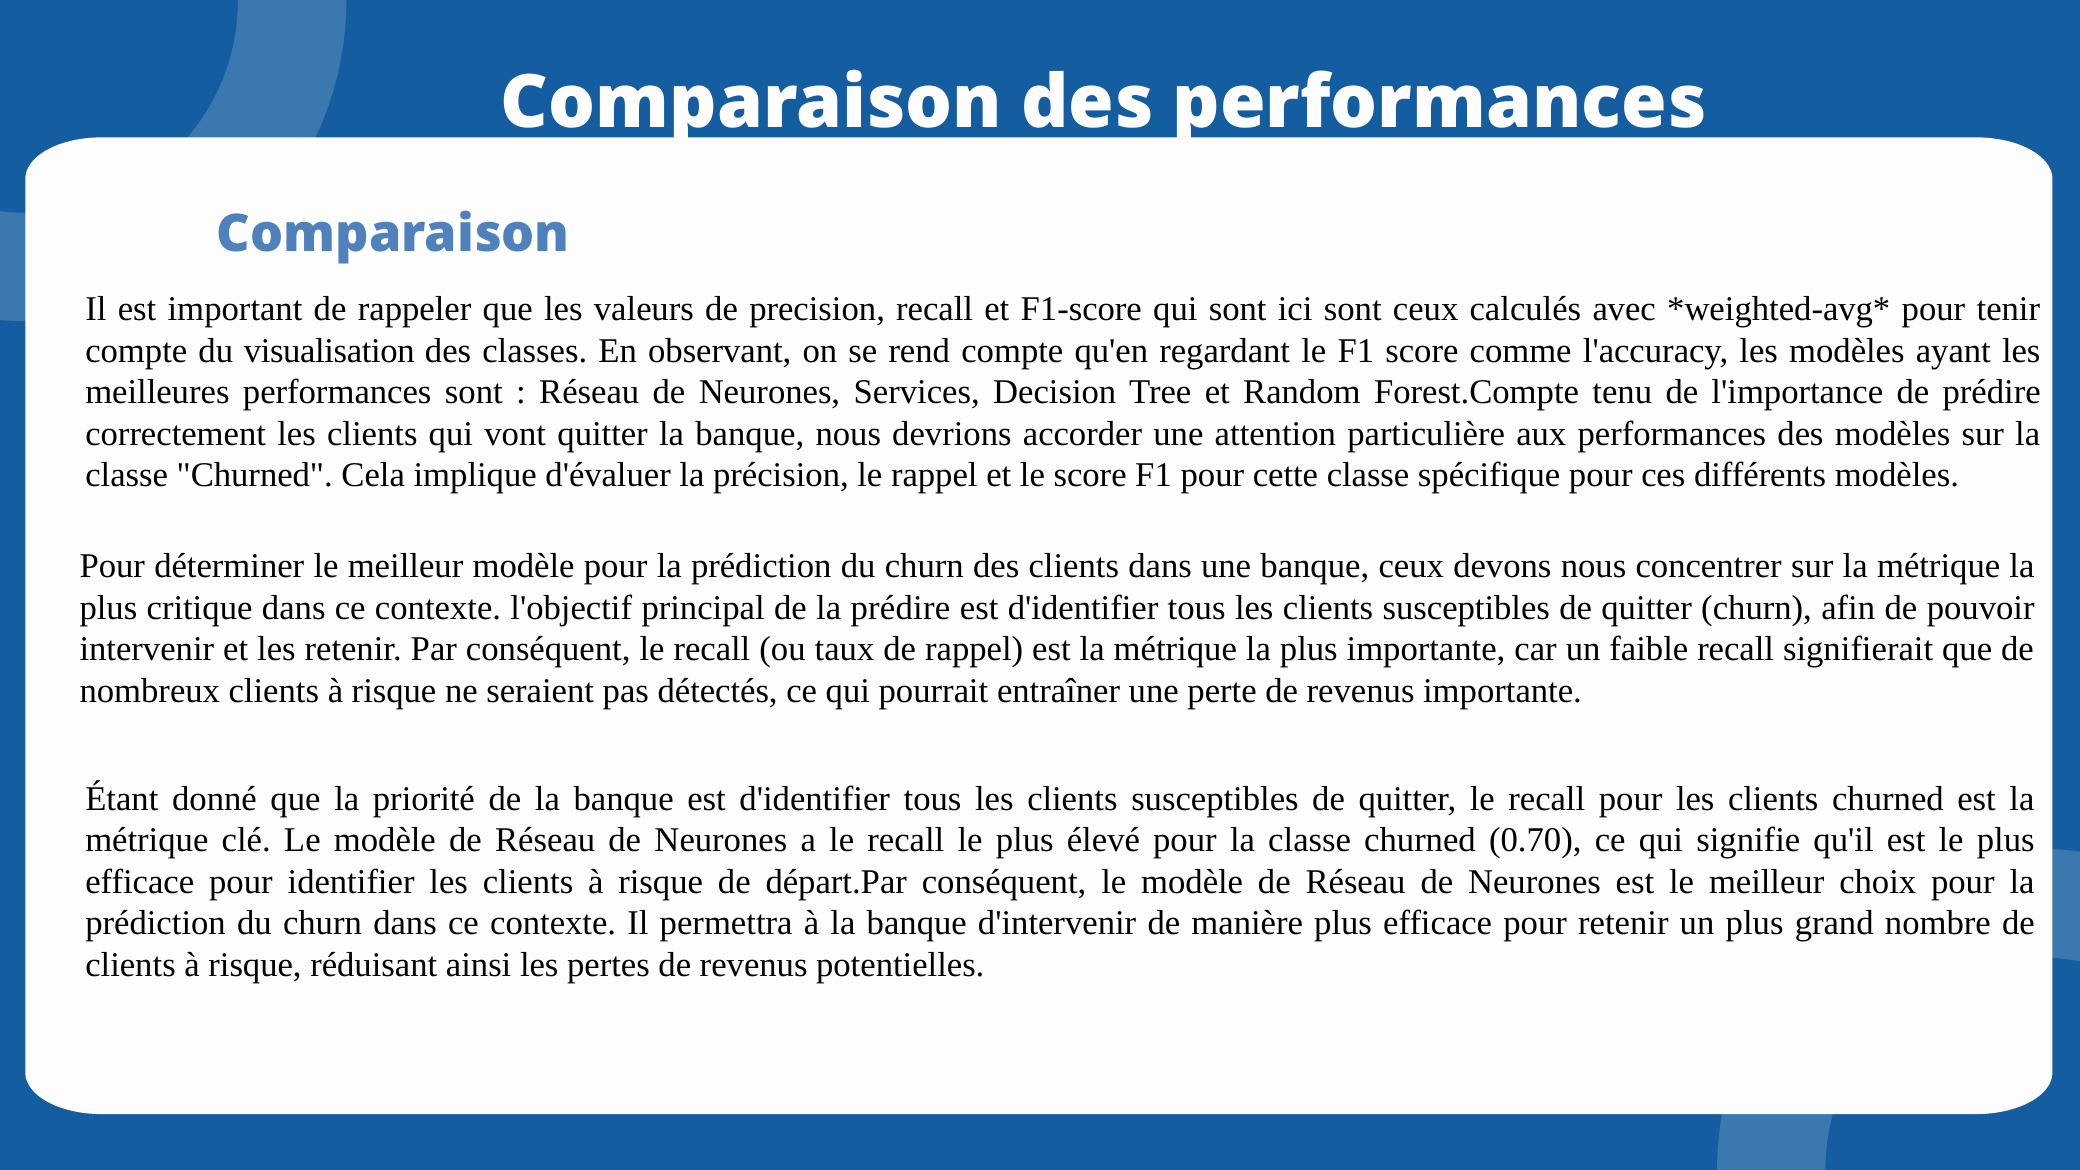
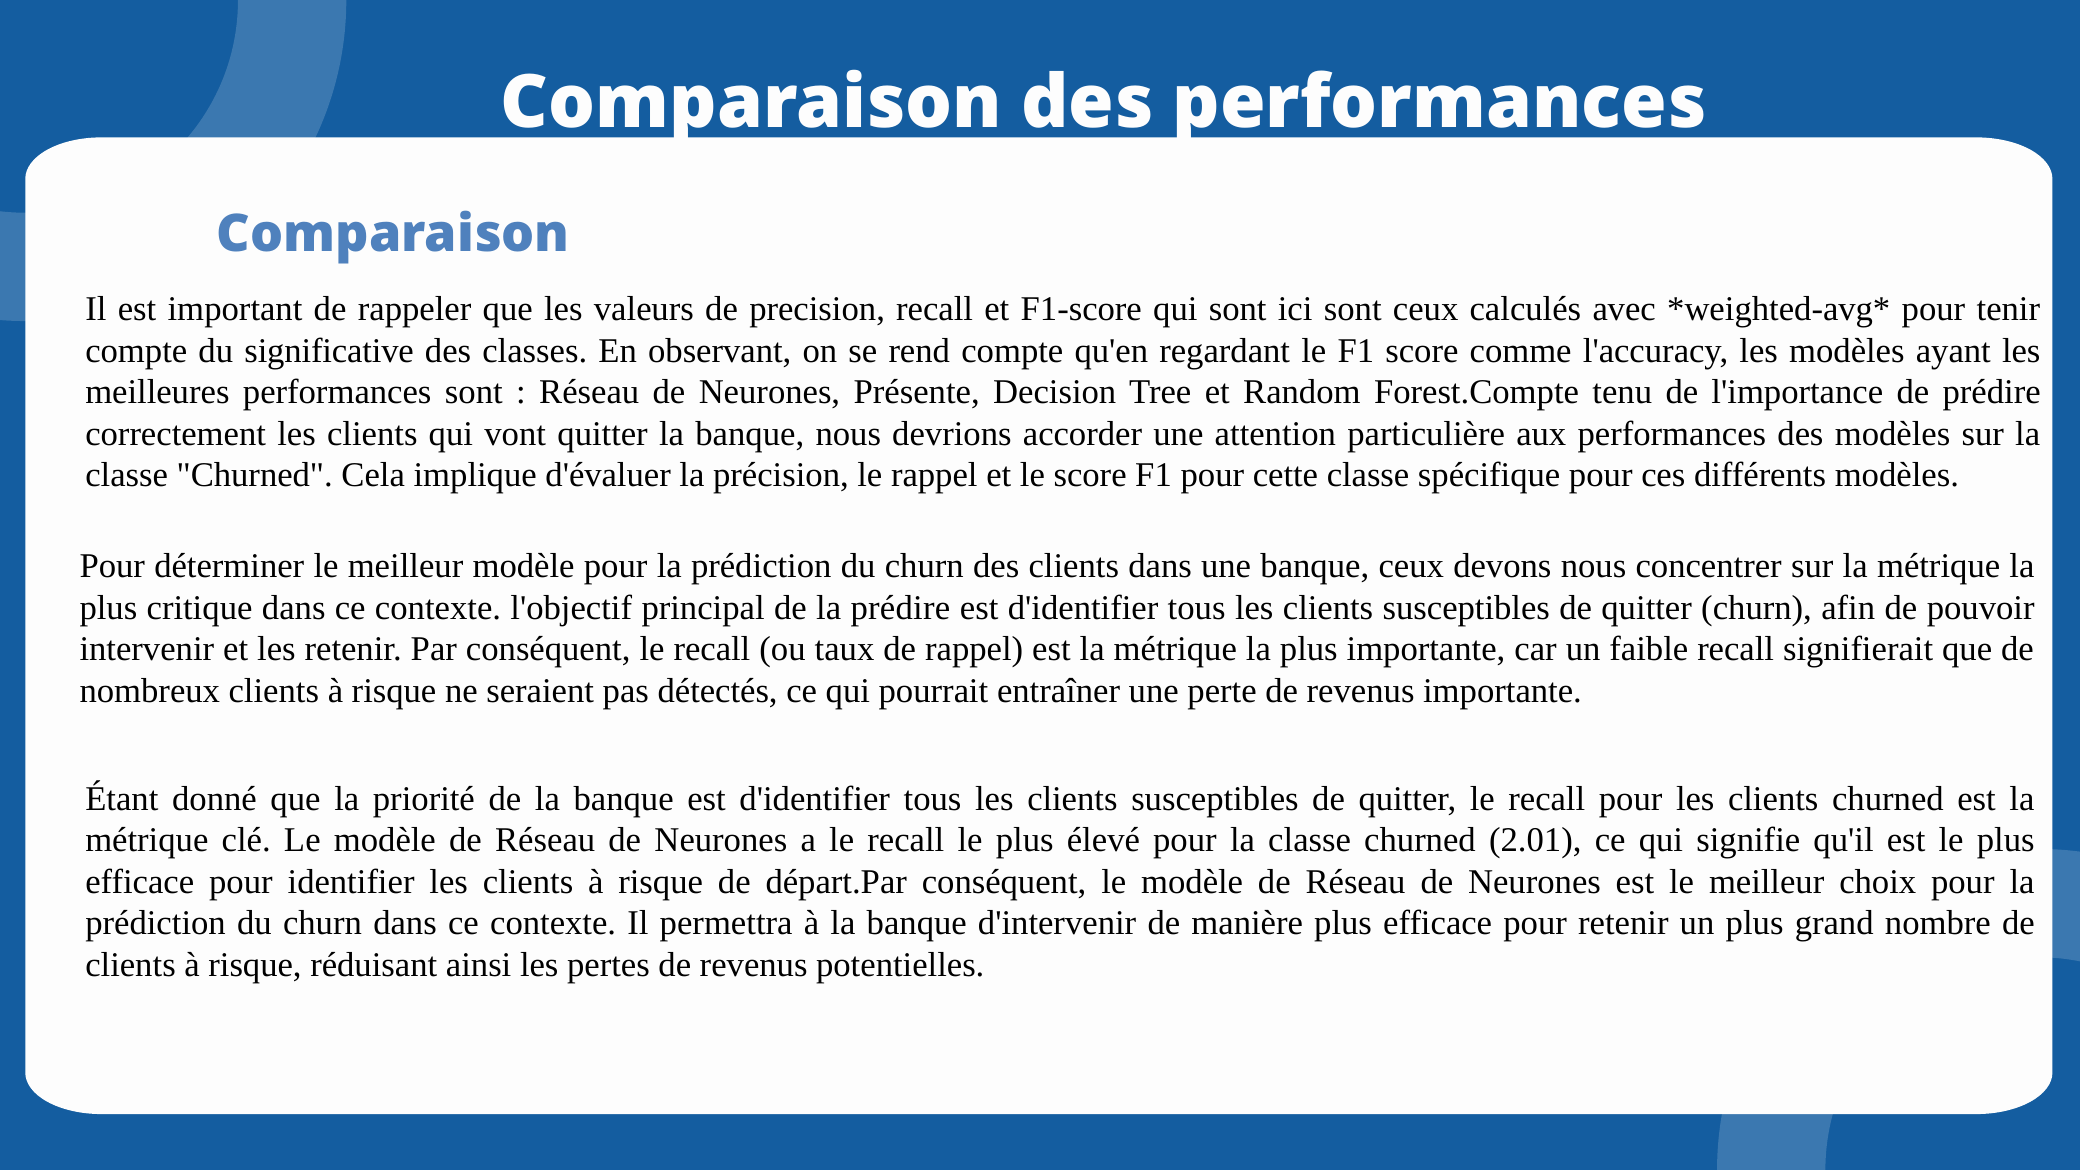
visualisation: visualisation -> significative
Services: Services -> Présente
0.70: 0.70 -> 2.01
